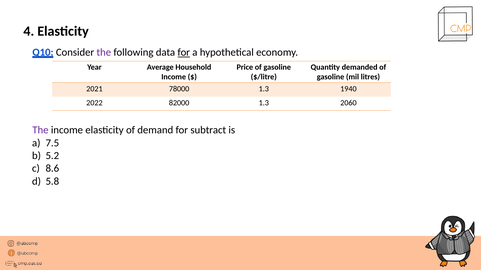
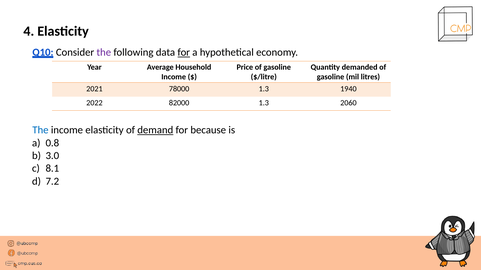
The at (40, 130) colour: purple -> blue
demand underline: none -> present
subtract: subtract -> because
7.5: 7.5 -> 0.8
5.2: 5.2 -> 3.0
8.6: 8.6 -> 8.1
5.8: 5.8 -> 7.2
